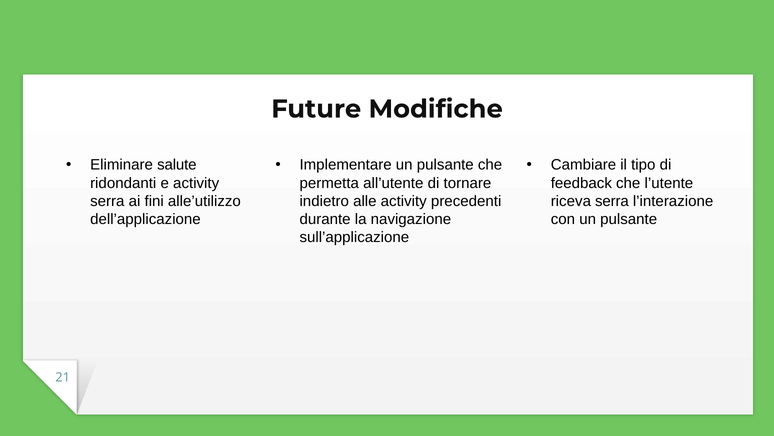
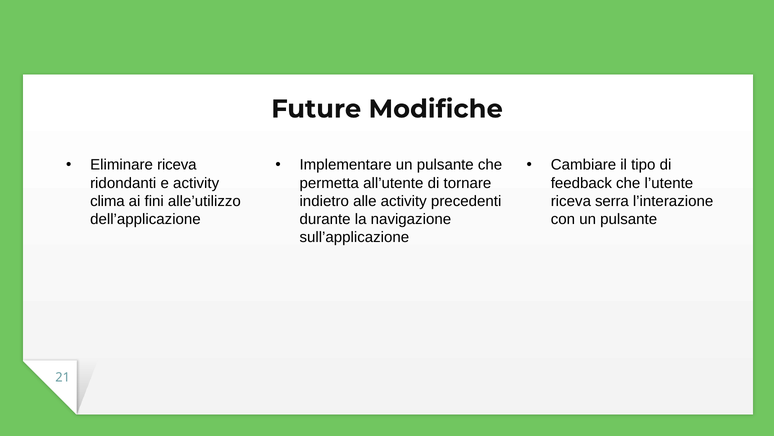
Eliminare salute: salute -> riceva
serra at (107, 201): serra -> clima
